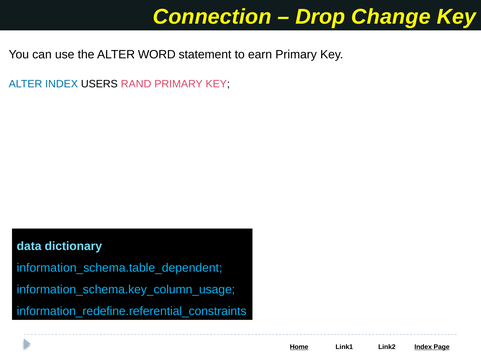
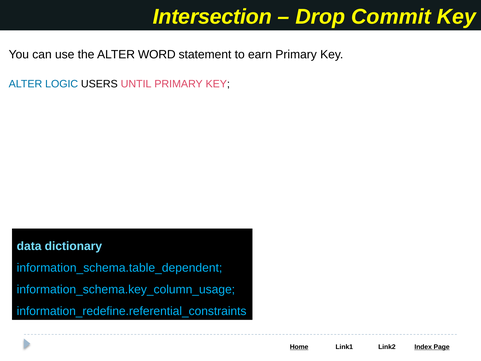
Connection: Connection -> Intersection
Change: Change -> Commit
ALTER INDEX: INDEX -> LOGIC
RAND: RAND -> UNTIL
